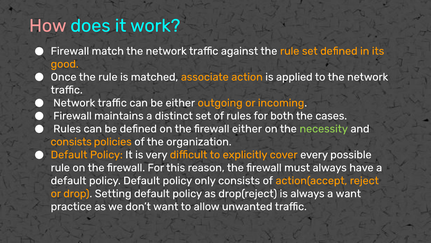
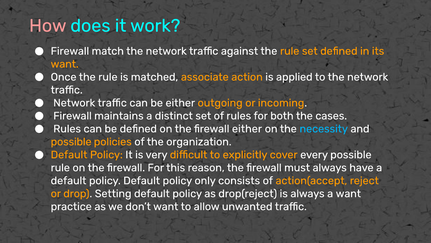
good at (65, 64): good -> want
necessity colour: light green -> light blue
consists at (71, 141): consists -> possible
